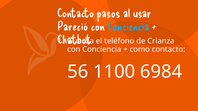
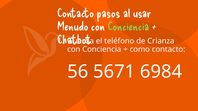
Pareció: Pareció -> Menudo
Conciencia at (128, 27) colour: light blue -> light green
1100: 1100 -> 5671
